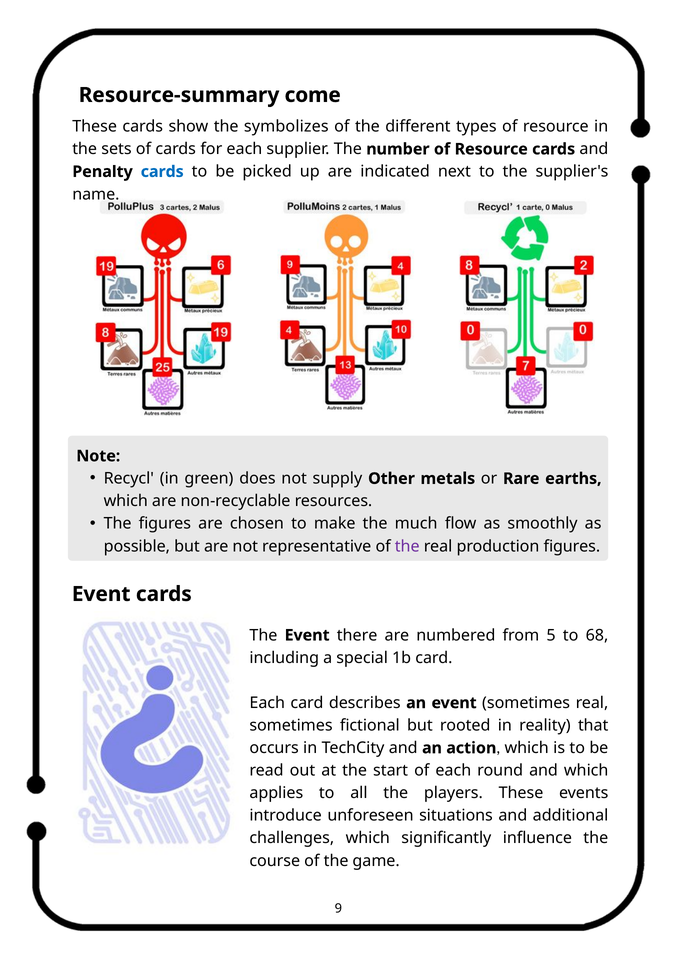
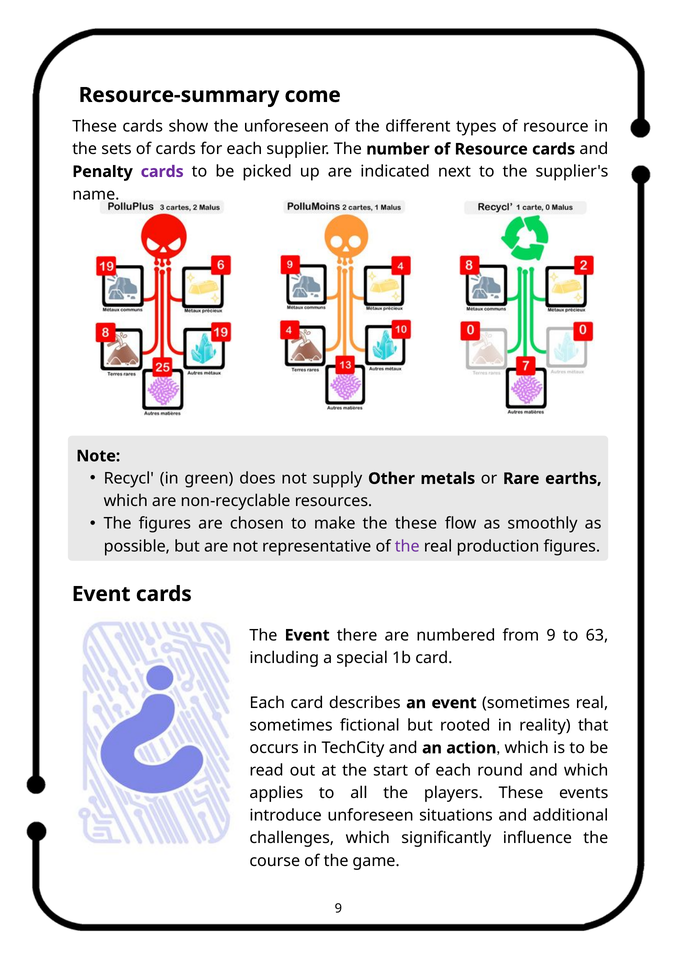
the symbolizes: symbolizes -> unforeseen
cards at (162, 172) colour: blue -> purple
the much: much -> these
from 5: 5 -> 9
68: 68 -> 63
